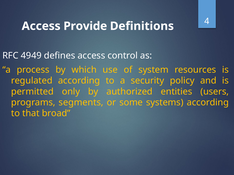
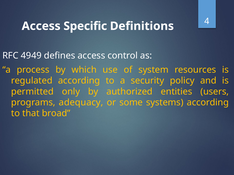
Provide: Provide -> Specific
segments: segments -> adequacy
